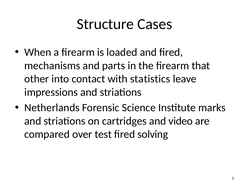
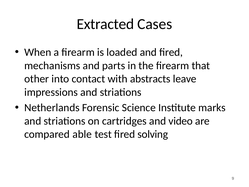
Structure: Structure -> Extracted
statistics: statistics -> abstracts
over: over -> able
